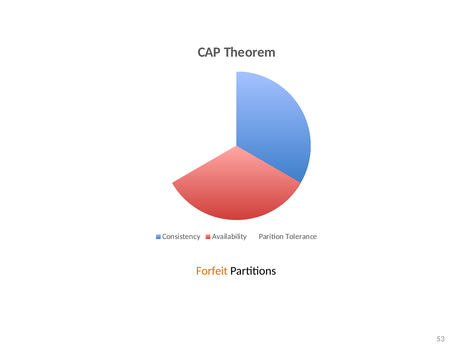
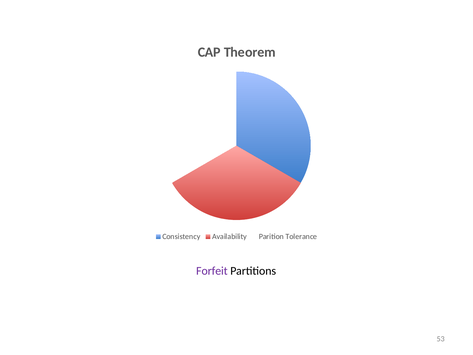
Forfeit colour: orange -> purple
